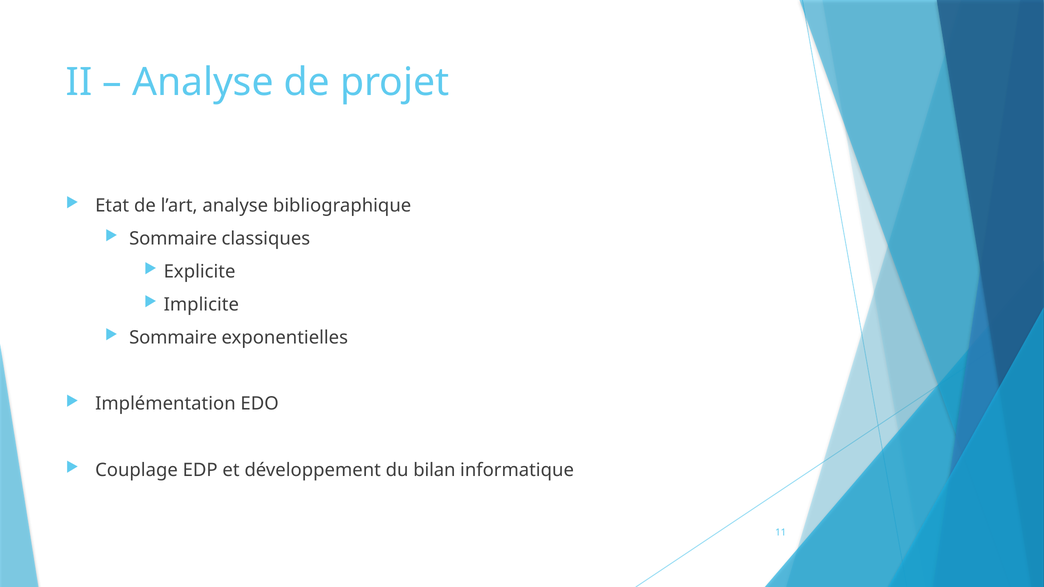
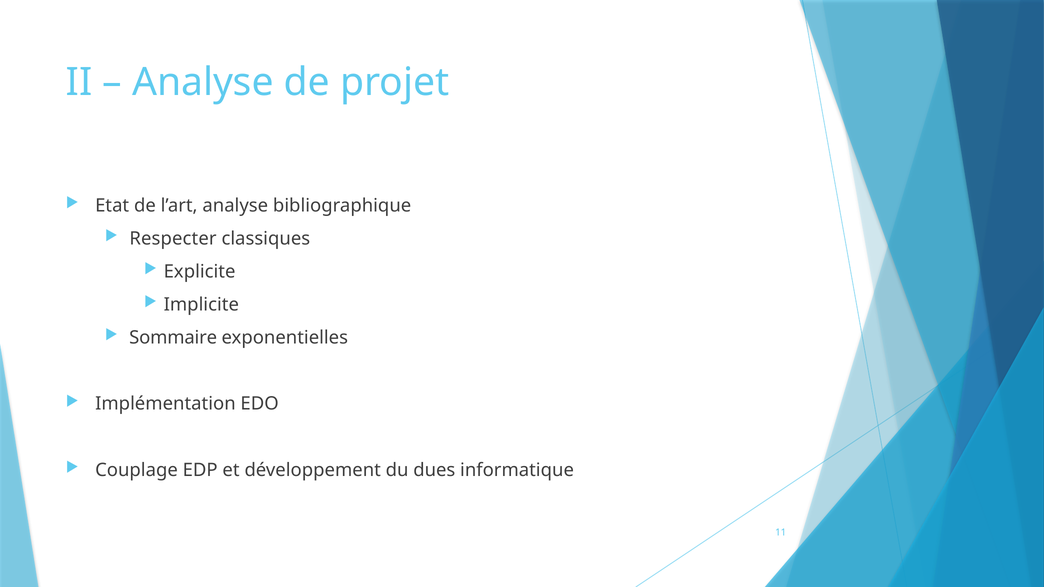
Sommaire at (173, 239): Sommaire -> Respecter
bilan: bilan -> dues
